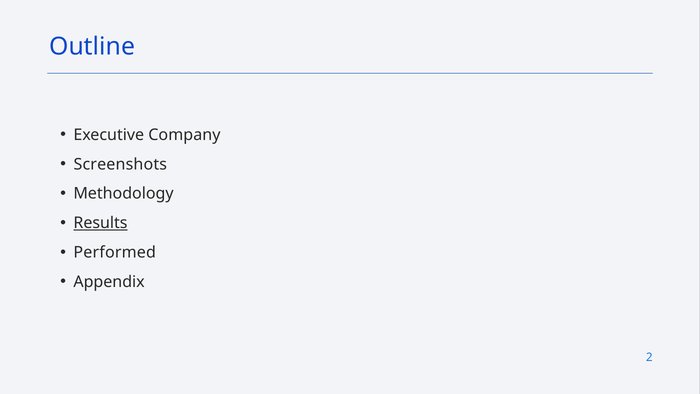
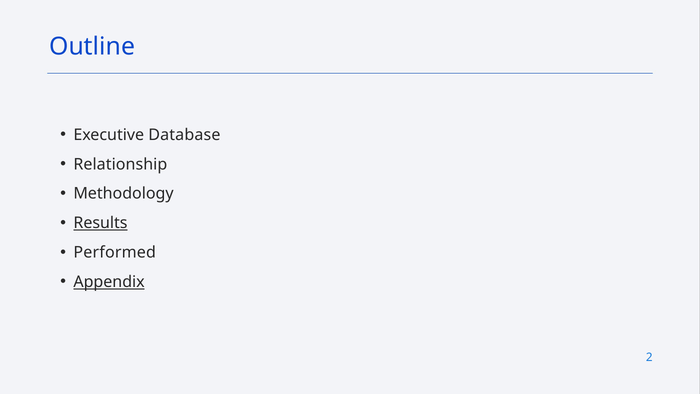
Company: Company -> Database
Screenshots: Screenshots -> Relationship
Appendix underline: none -> present
